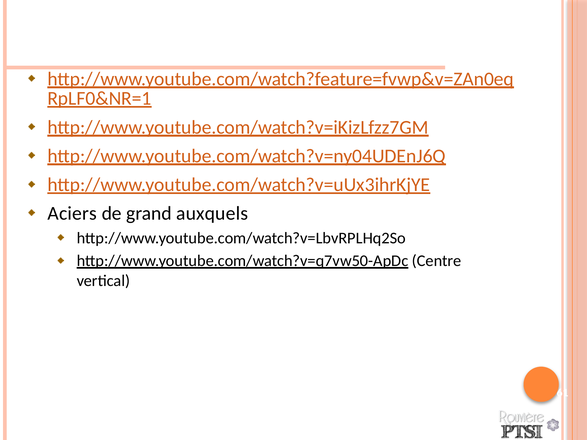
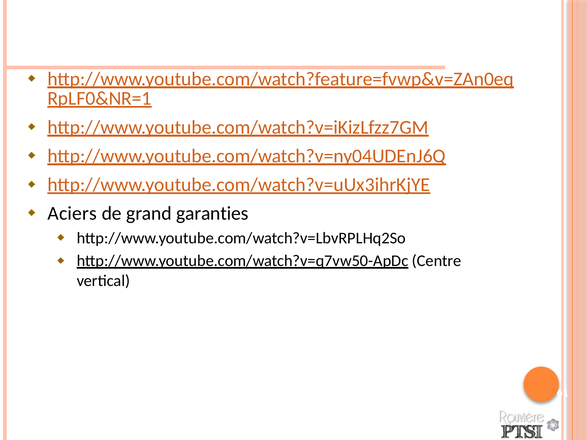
auxquels: auxquels -> garanties
